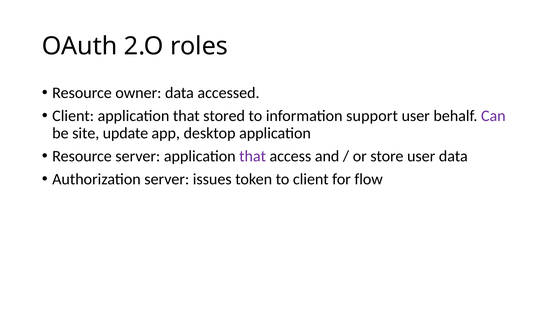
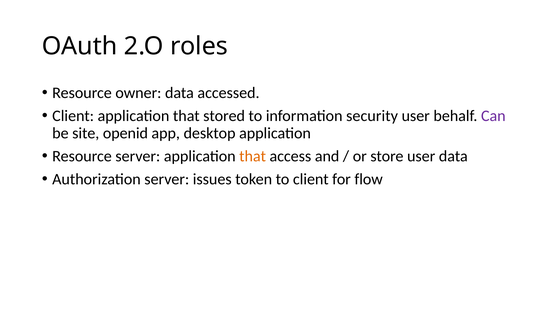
support: support -> security
update: update -> openid
that at (253, 156) colour: purple -> orange
